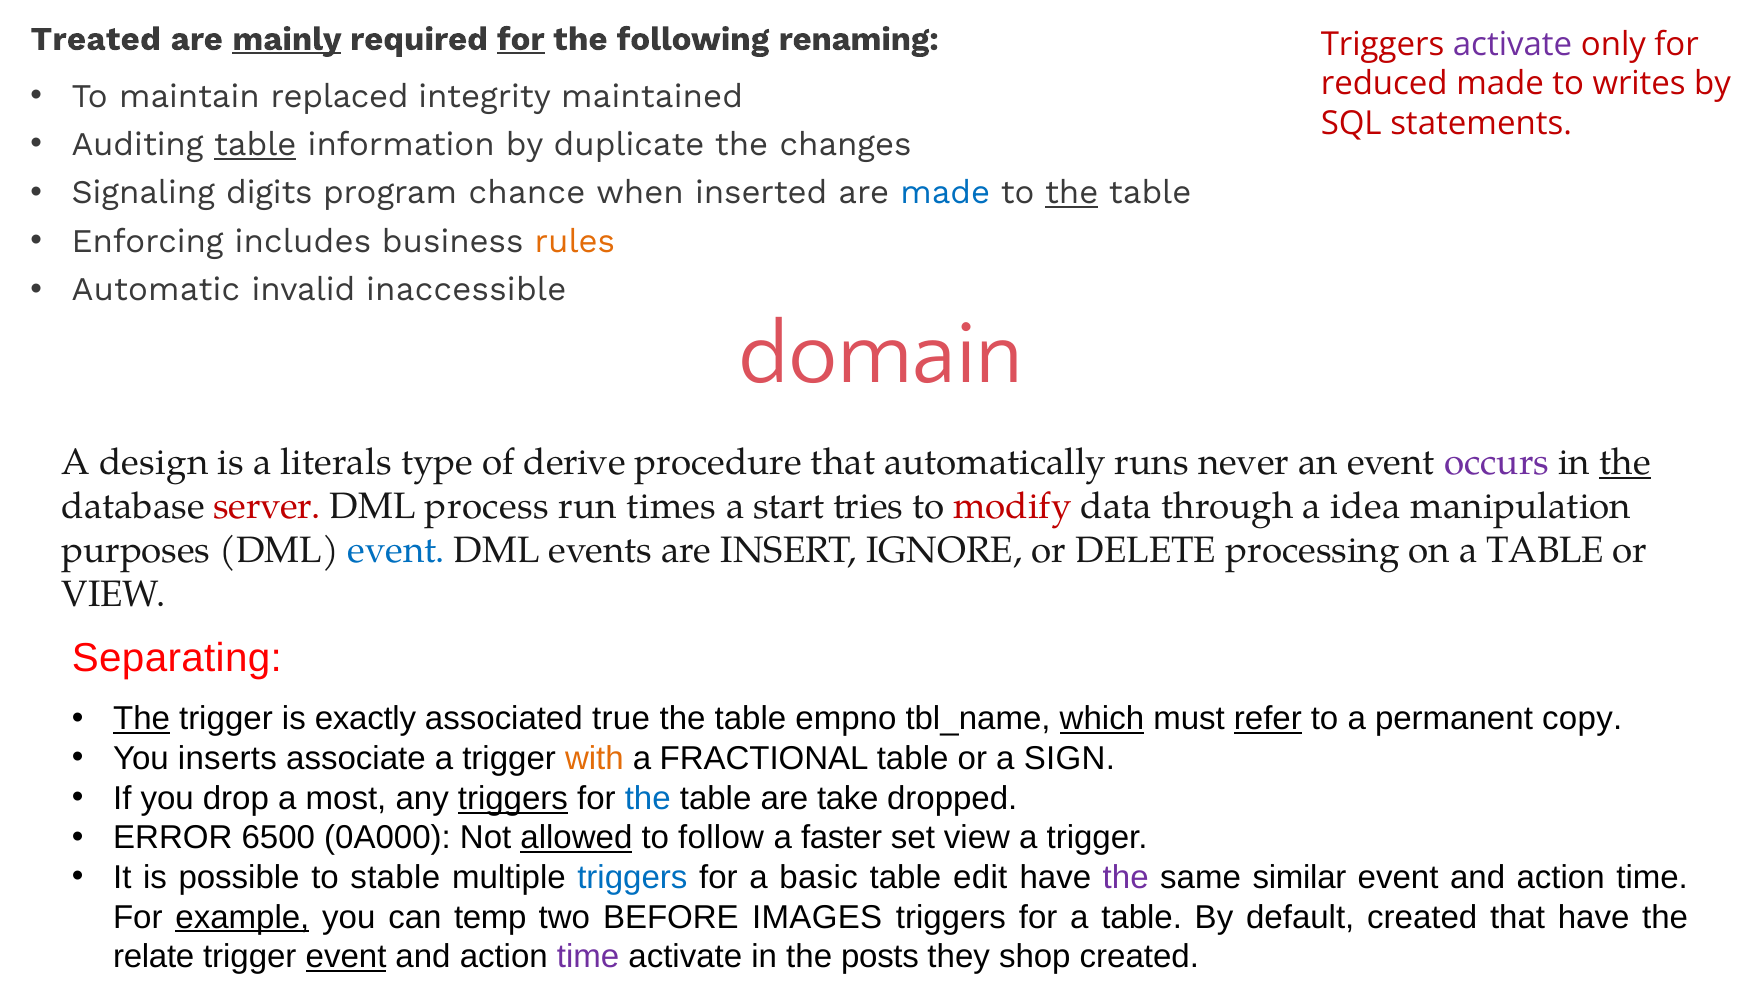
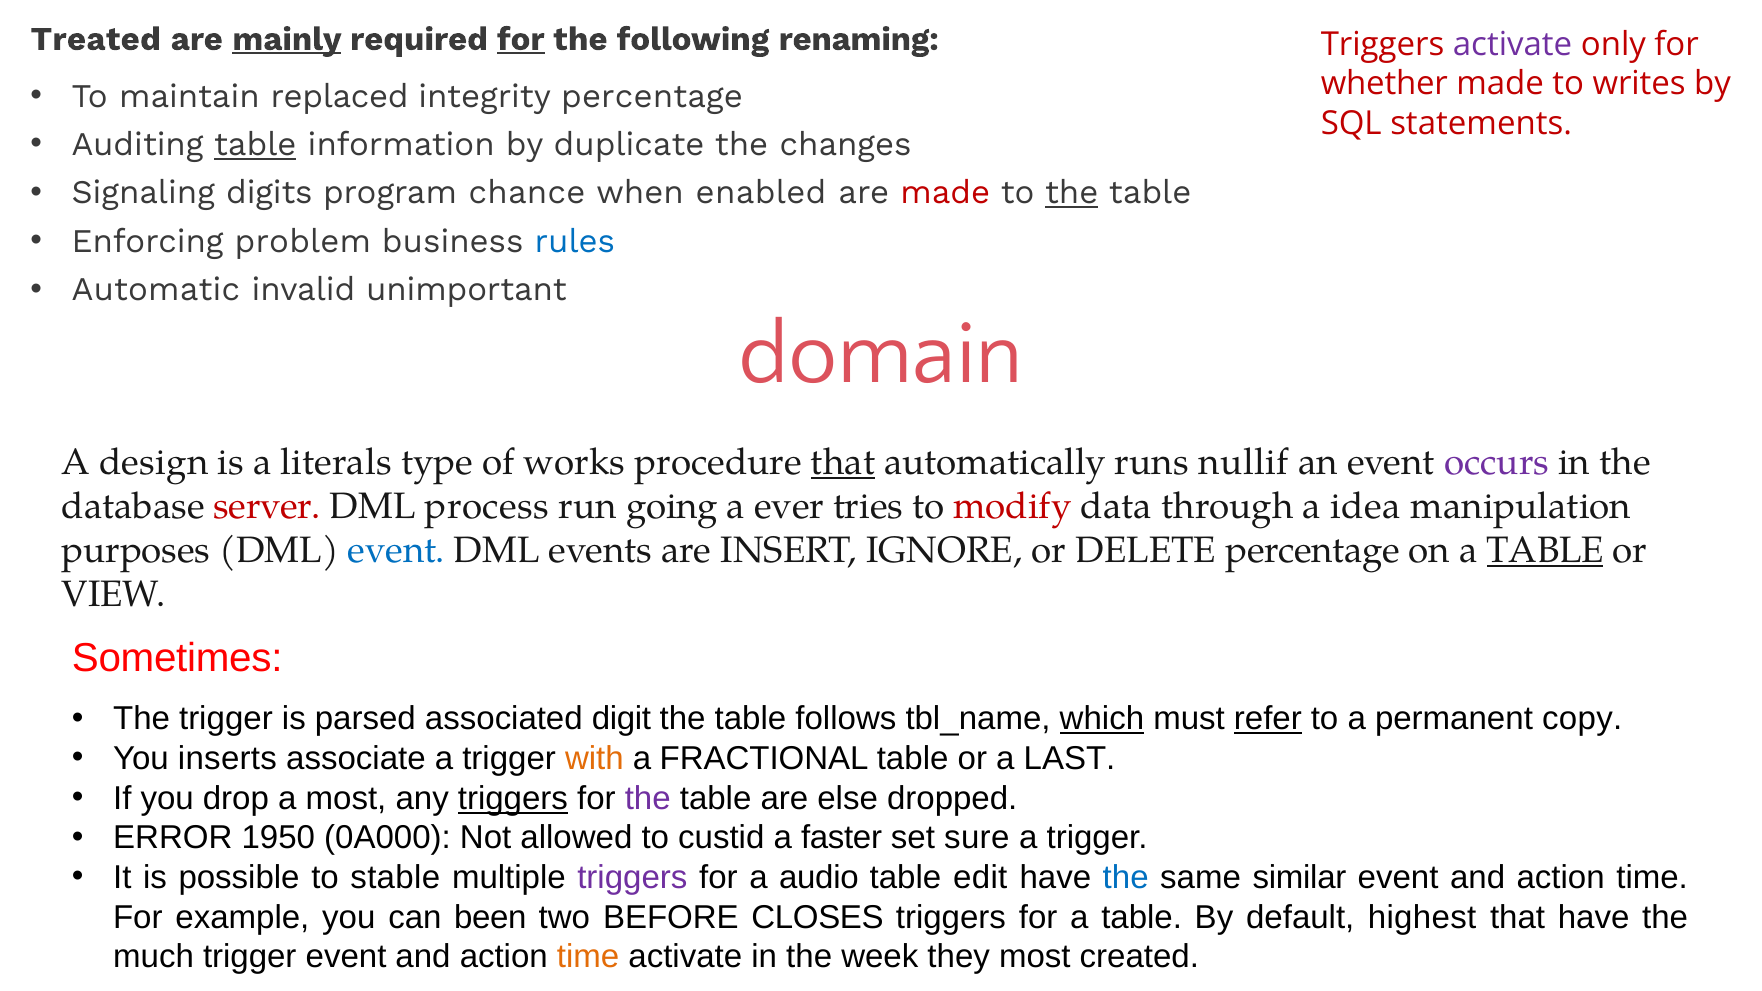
reduced: reduced -> whether
integrity maintained: maintained -> percentage
inserted: inserted -> enabled
made at (945, 193) colour: blue -> red
includes: includes -> problem
rules colour: orange -> blue
inaccessible: inaccessible -> unimportant
derive: derive -> works
that at (843, 462) underline: none -> present
never: never -> nullif
the at (1625, 462) underline: present -> none
times: times -> going
start: start -> ever
DELETE processing: processing -> percentage
TABLE at (1545, 550) underline: none -> present
Separating: Separating -> Sometimes
The at (142, 719) underline: present -> none
exactly: exactly -> parsed
true: true -> digit
empno: empno -> follows
SIGN: SIGN -> LAST
the at (648, 798) colour: blue -> purple
take: take -> else
6500: 6500 -> 1950
allowed underline: present -> none
follow: follow -> custid
set view: view -> sure
triggers at (632, 878) colour: blue -> purple
basic: basic -> audio
the at (1126, 878) colour: purple -> blue
example underline: present -> none
temp: temp -> been
IMAGES: IMAGES -> CLOSES
default created: created -> highest
relate: relate -> much
event at (346, 957) underline: present -> none
time at (588, 957) colour: purple -> orange
posts: posts -> week
they shop: shop -> most
